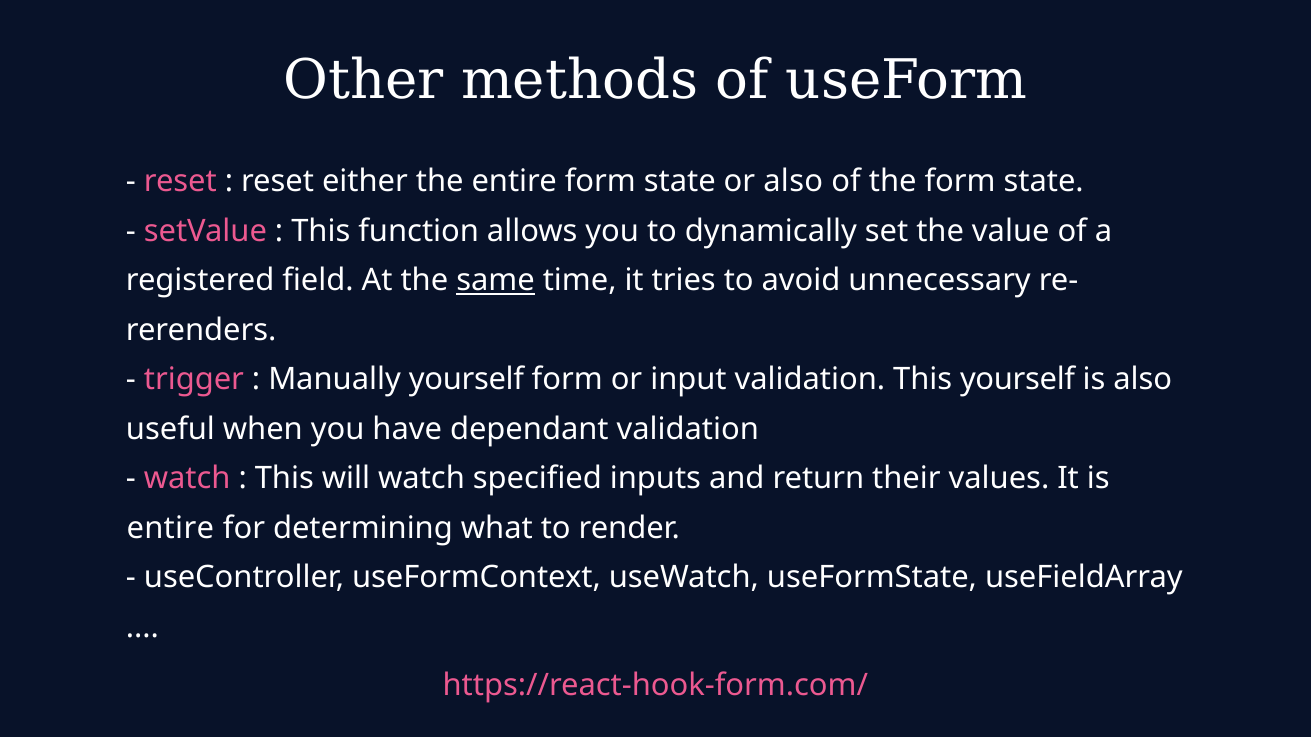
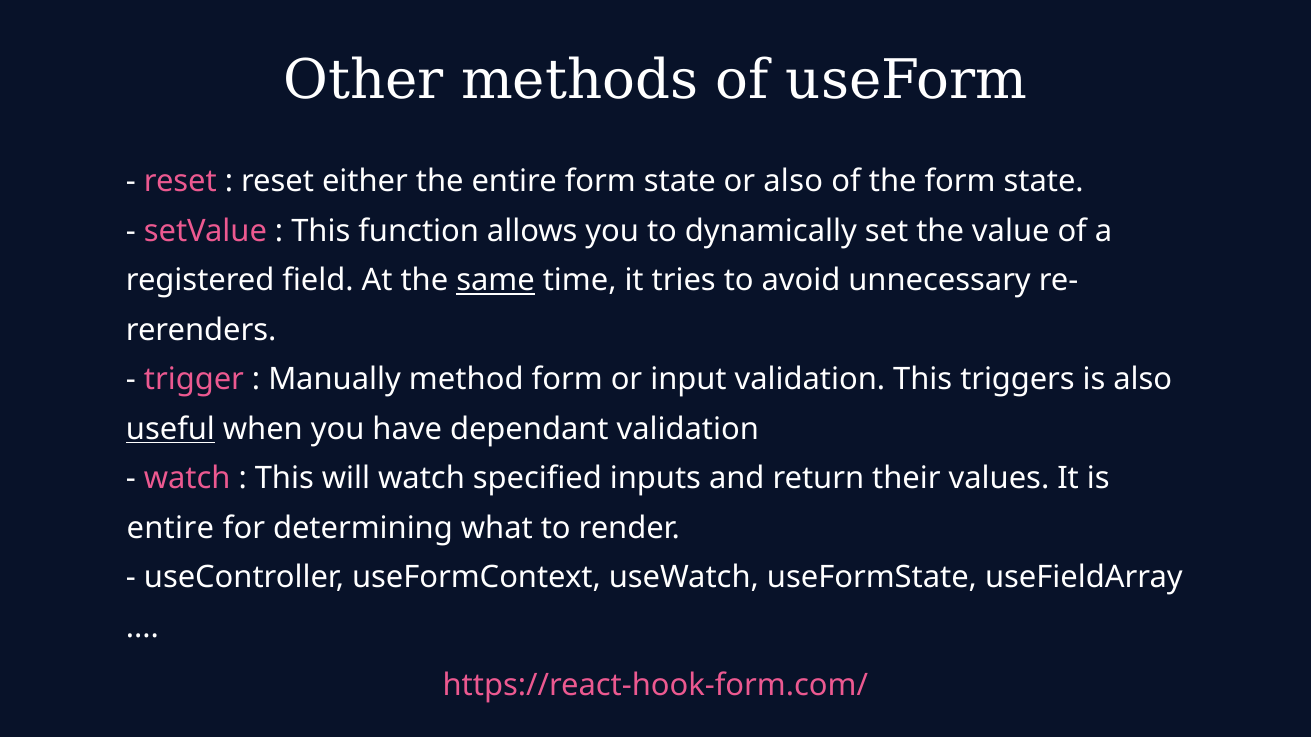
Manually yourself: yourself -> method
This yourself: yourself -> triggers
useful underline: none -> present
